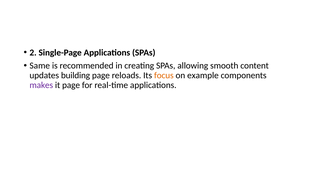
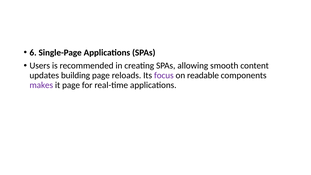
2: 2 -> 6
Same: Same -> Users
focus colour: orange -> purple
example: example -> readable
